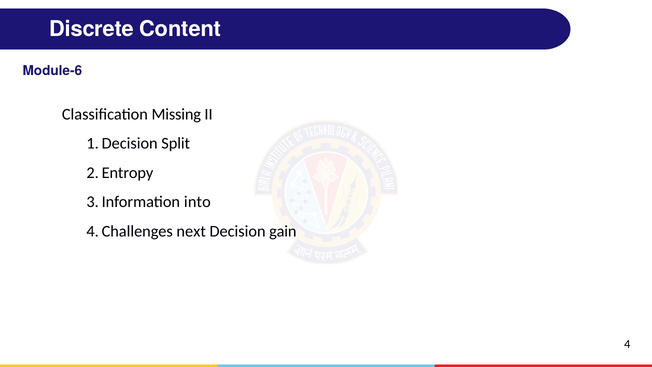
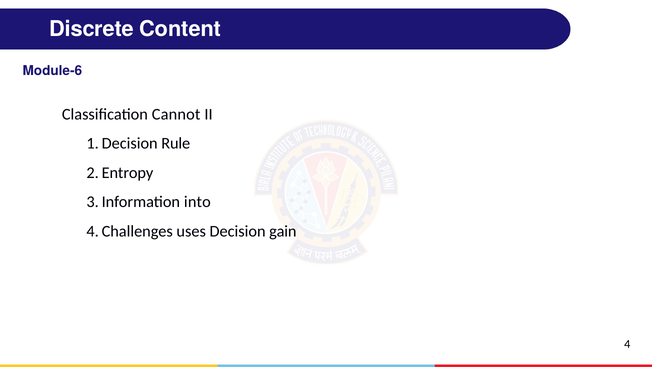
Missing: Missing -> Cannot
Split: Split -> Rule
next: next -> uses
